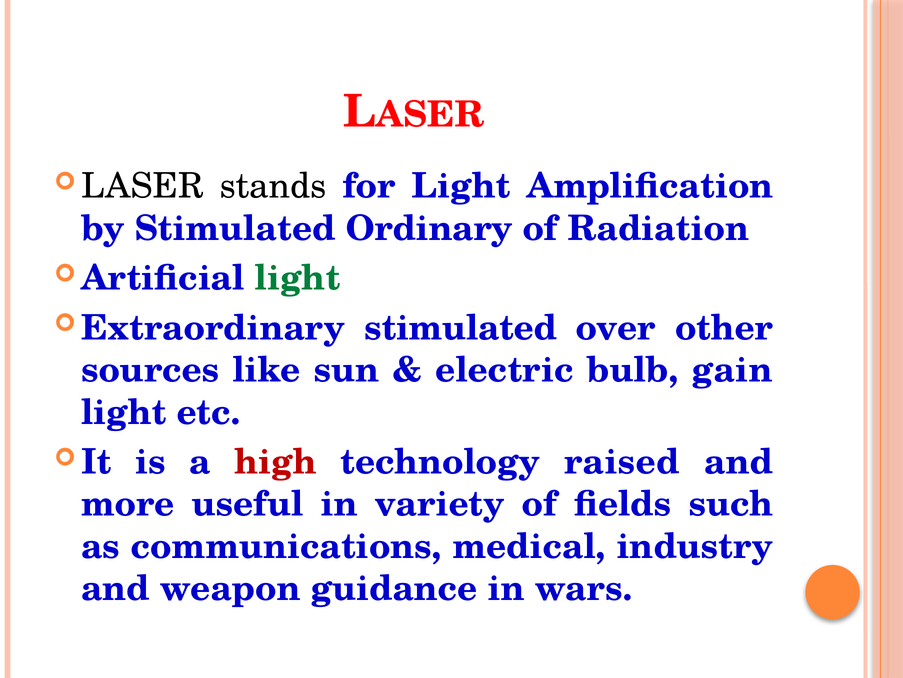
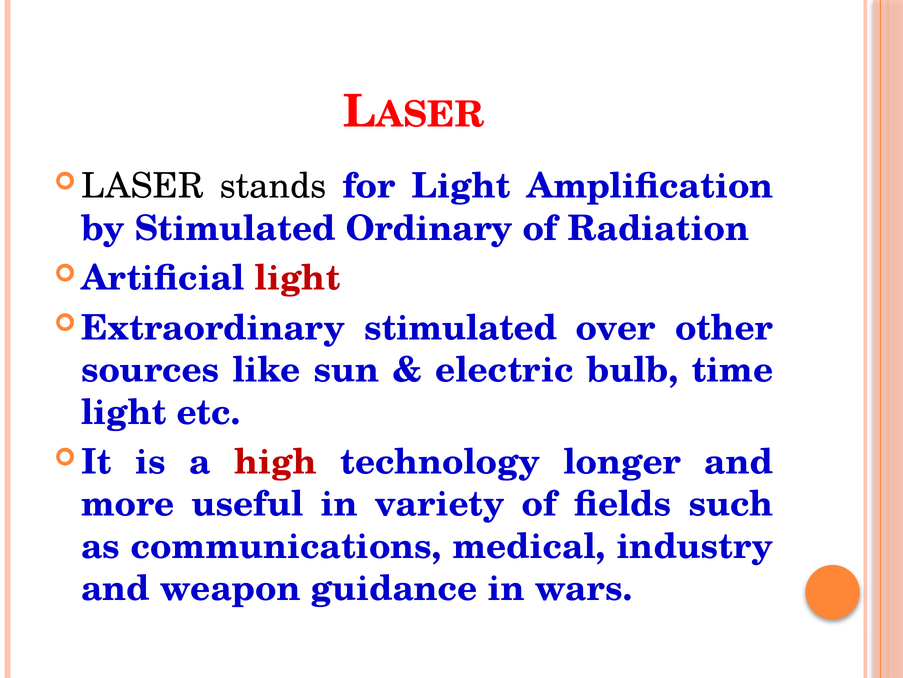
light at (298, 278) colour: green -> red
gain: gain -> time
raised: raised -> longer
